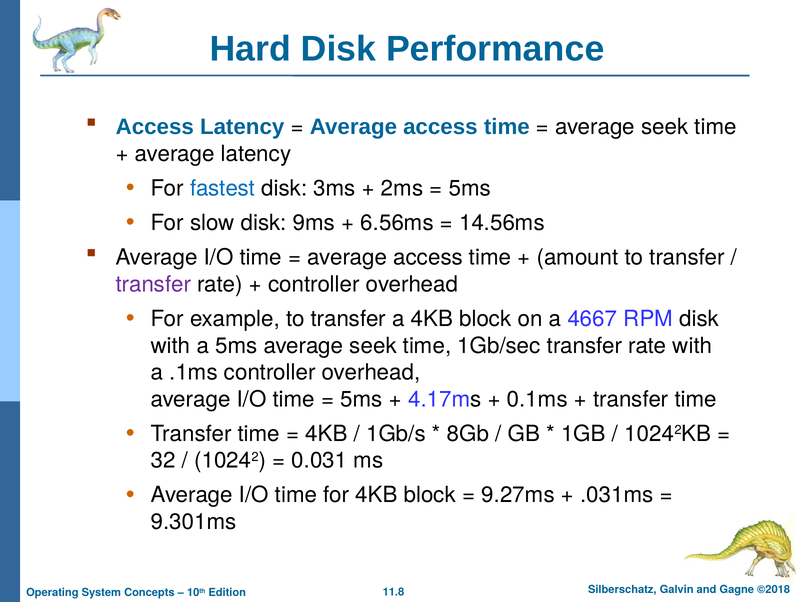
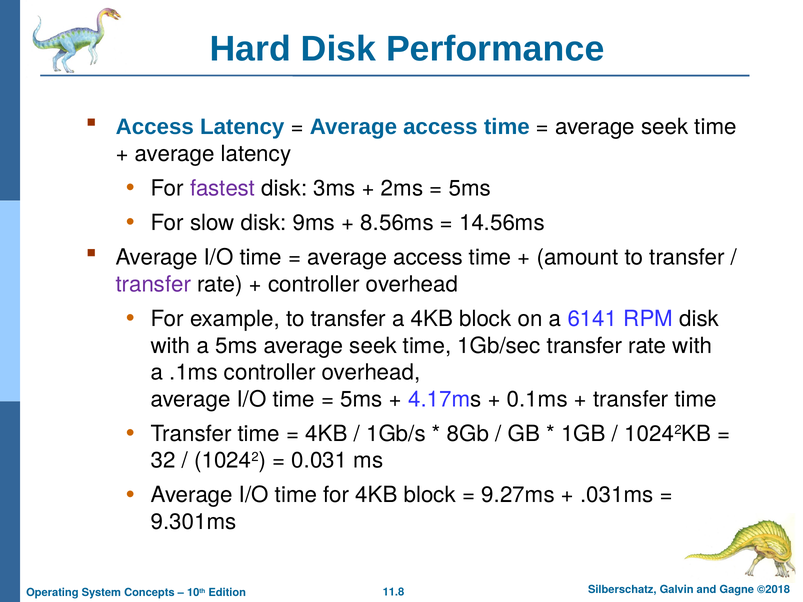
fastest colour: blue -> purple
6.56ms: 6.56ms -> 8.56ms
4667: 4667 -> 6141
